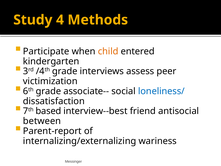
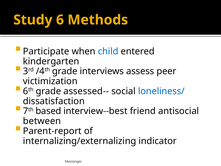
4: 4 -> 6
child colour: orange -> blue
associate--: associate-- -> assessed--
wariness: wariness -> indicator
